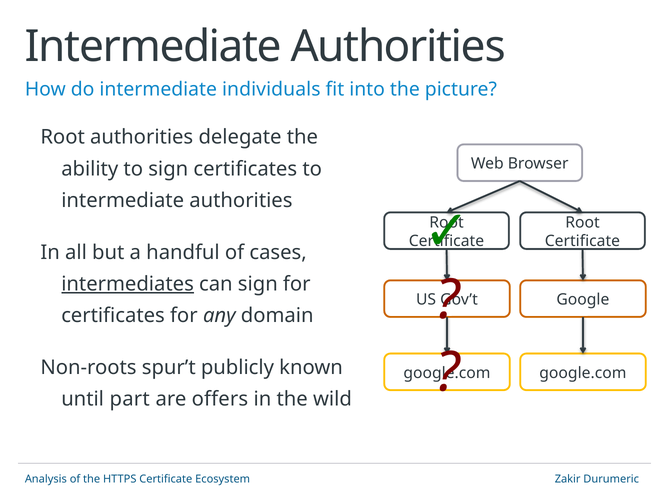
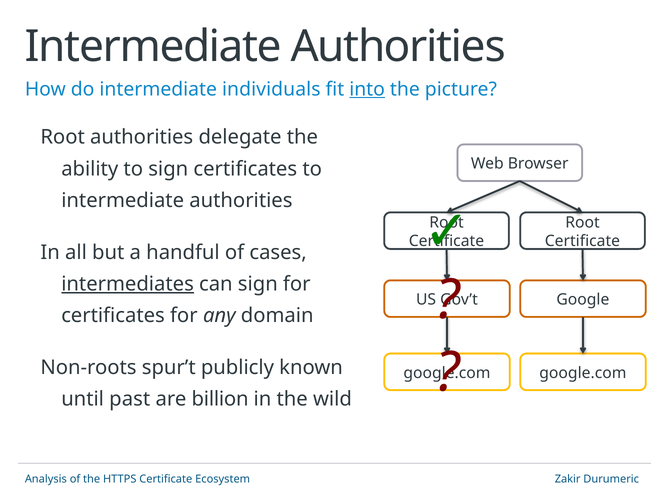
into underline: none -> present
part: part -> past
offers: offers -> billion
